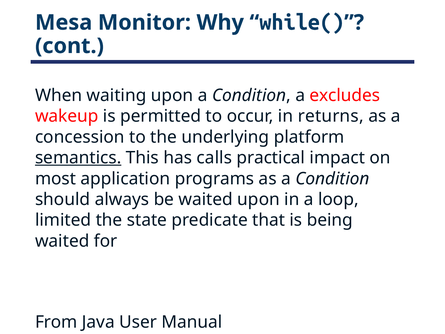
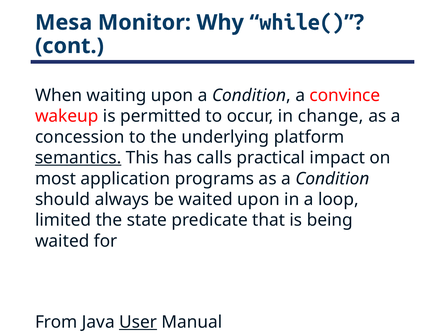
excludes: excludes -> convince
returns: returns -> change
User underline: none -> present
